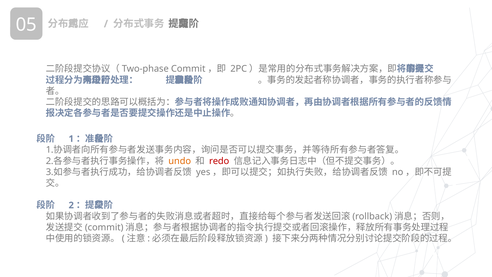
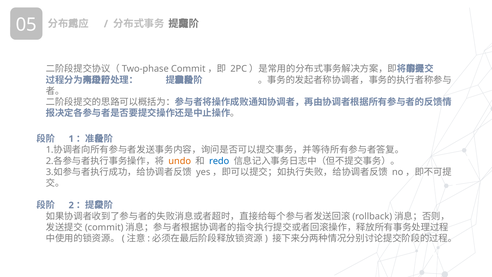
redo colour: red -> blue
